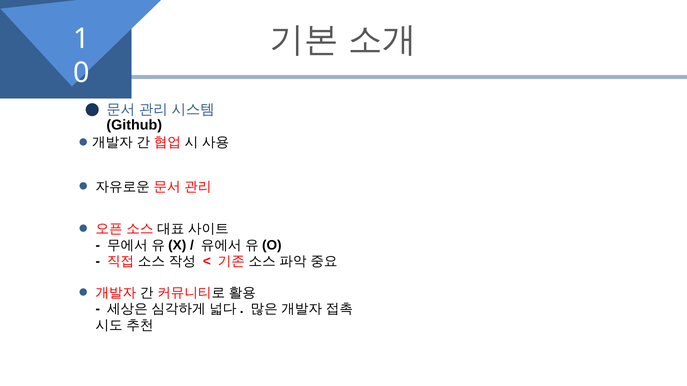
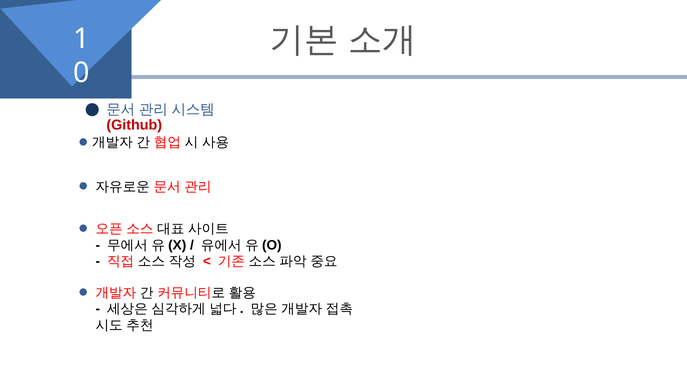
Github colour: black -> red
